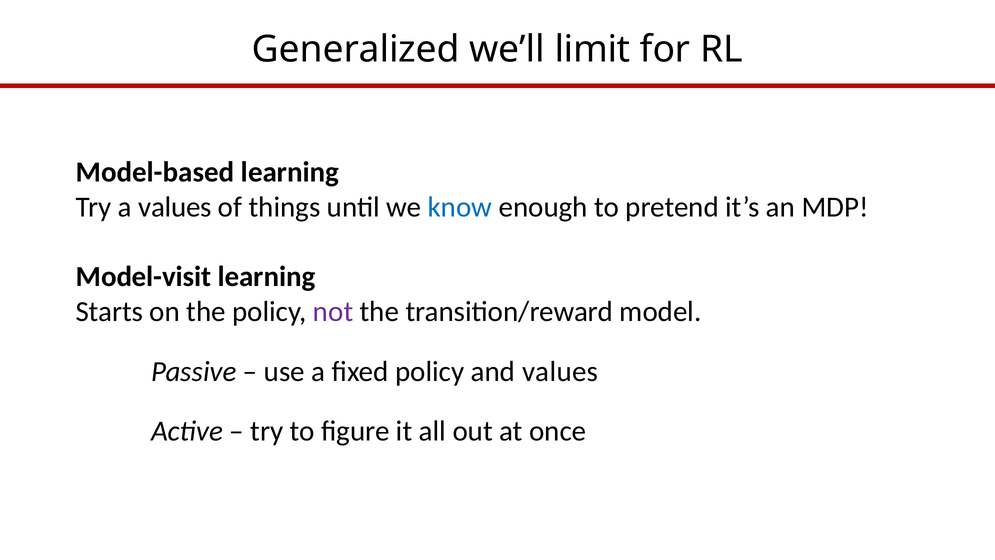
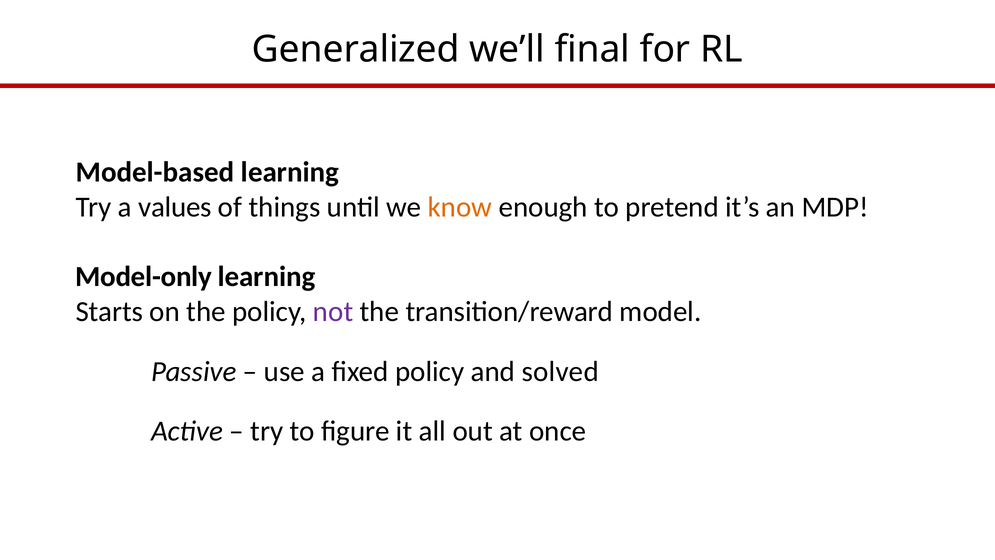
limit: limit -> final
know colour: blue -> orange
Model-visit: Model-visit -> Model-only
and values: values -> solved
